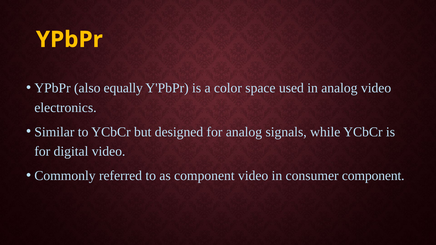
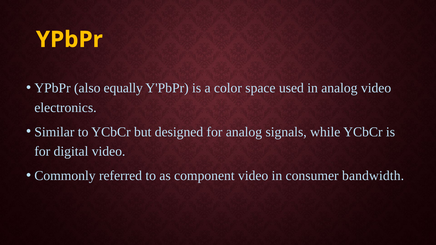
consumer component: component -> bandwidth
